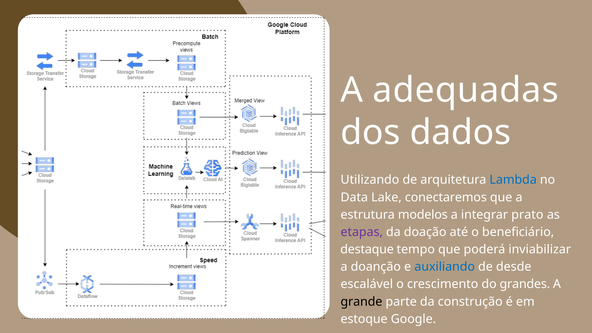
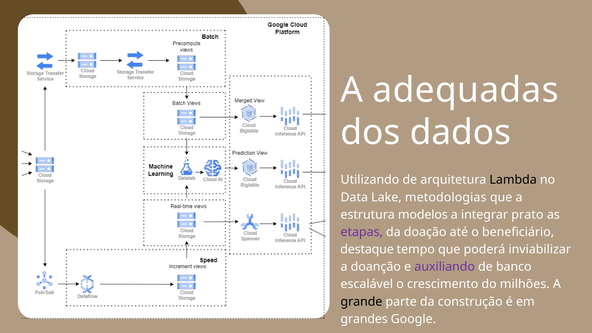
Lambda colour: blue -> black
conectaremos: conectaremos -> metodologias
auxiliando colour: blue -> purple
desde: desde -> banco
grandes: grandes -> milhões
estoque: estoque -> grandes
